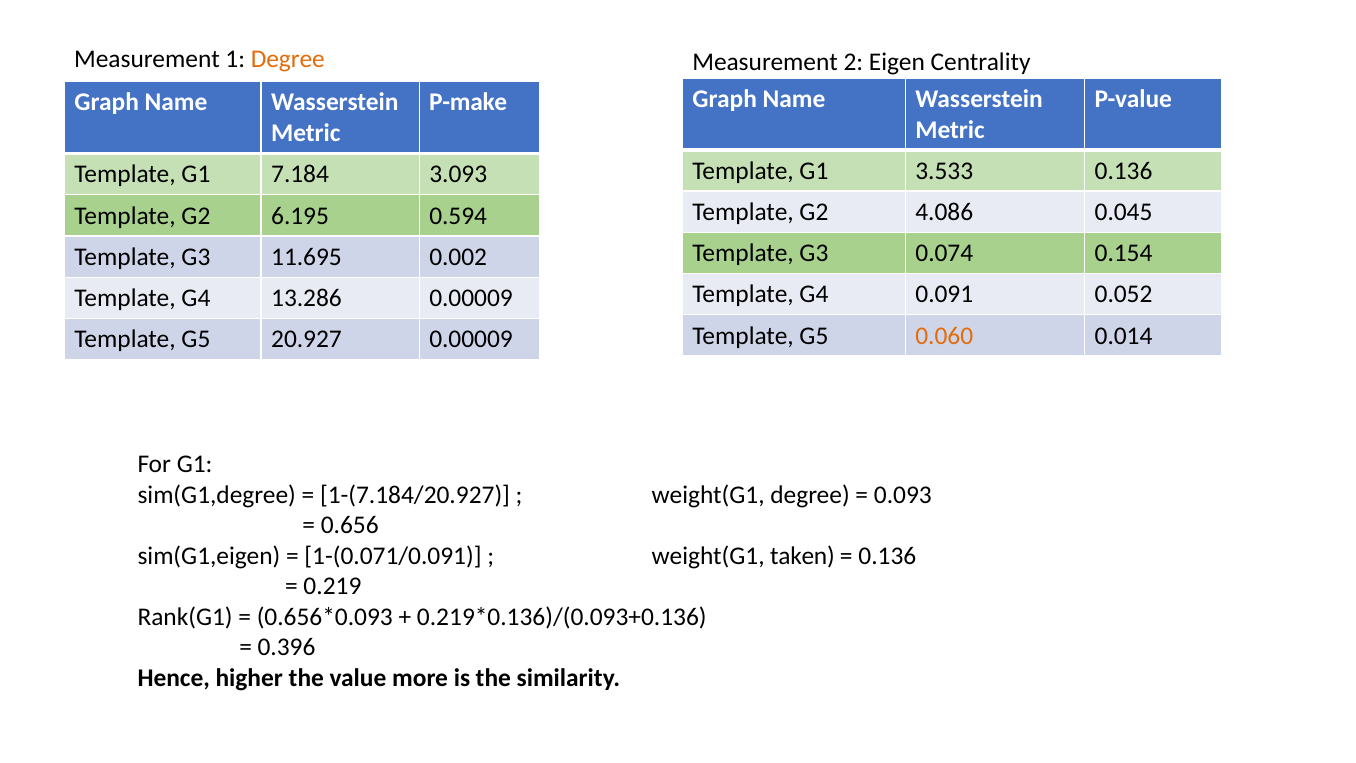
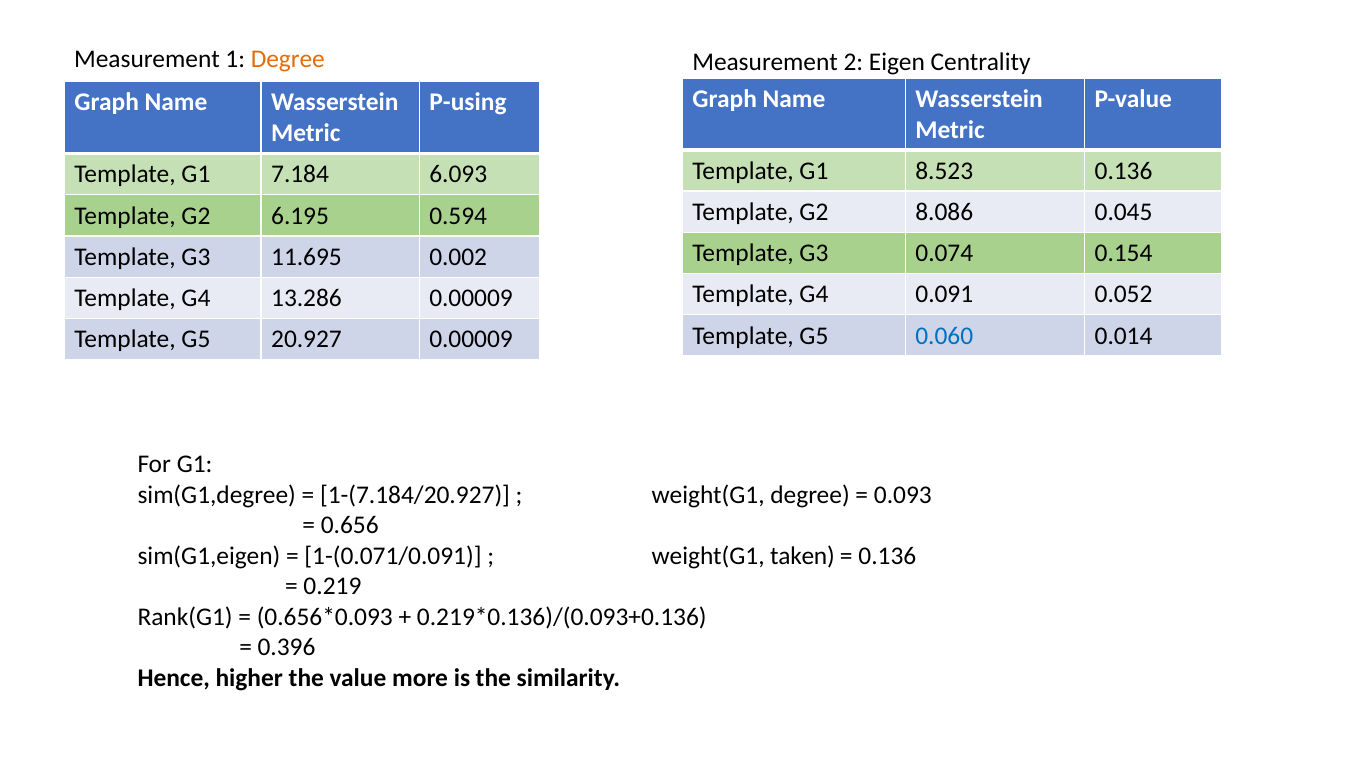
P-make: P-make -> P-using
3.533: 3.533 -> 8.523
3.093: 3.093 -> 6.093
4.086: 4.086 -> 8.086
0.060 colour: orange -> blue
